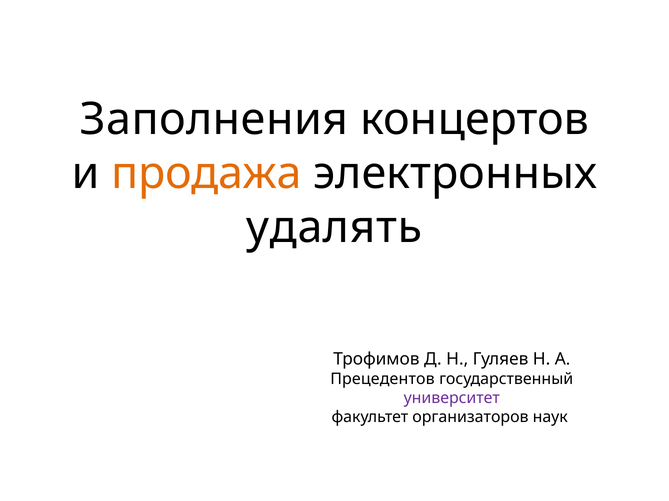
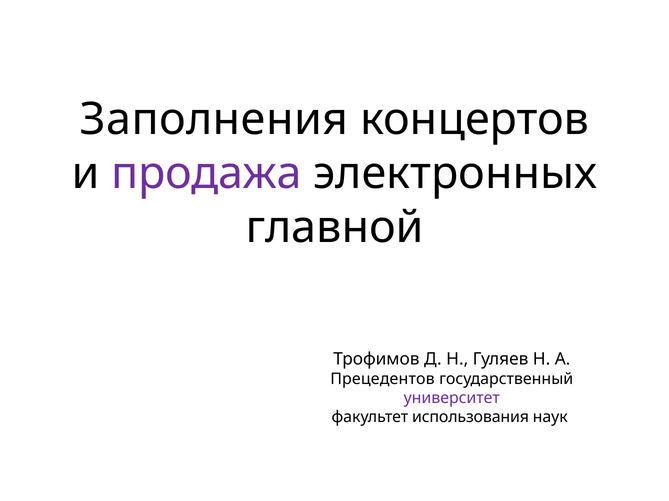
продажа colour: orange -> purple
удалять: удалять -> главной
организаторов: организаторов -> использования
